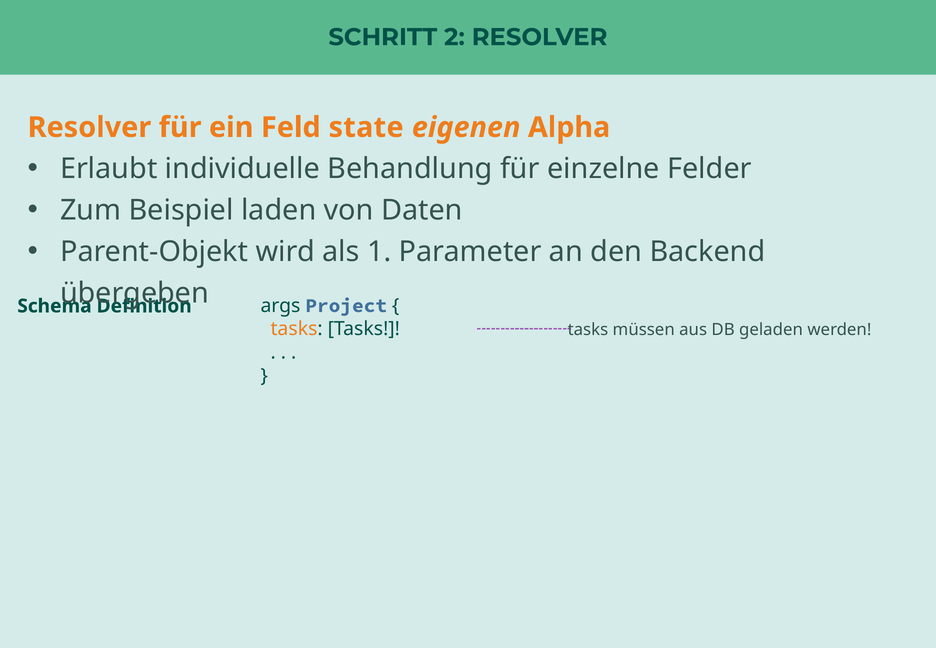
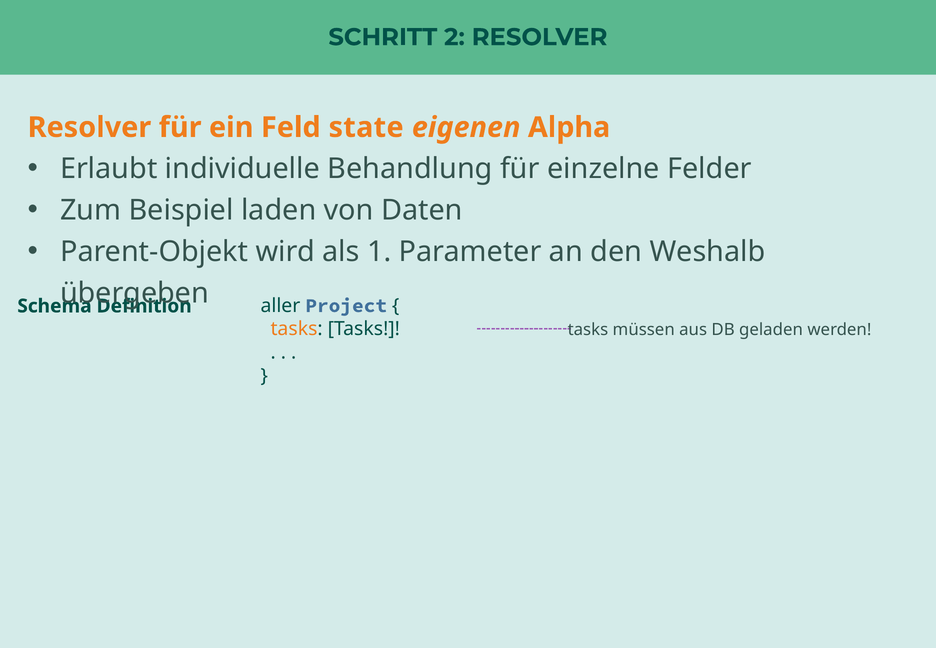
Backend: Backend -> Weshalb
args: args -> aller
